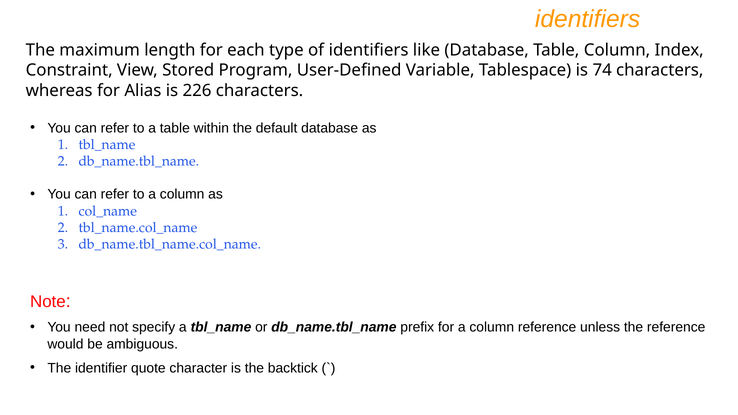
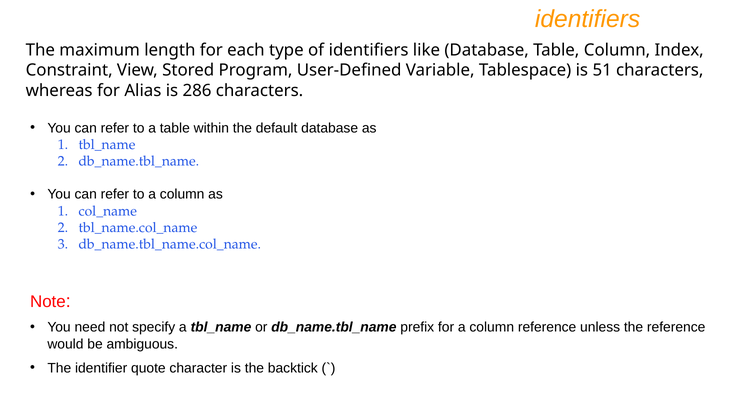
74: 74 -> 51
226: 226 -> 286
